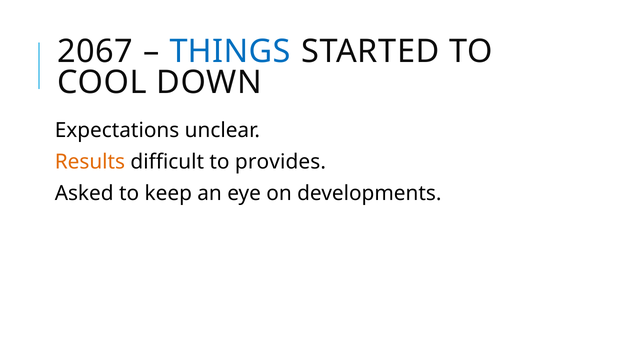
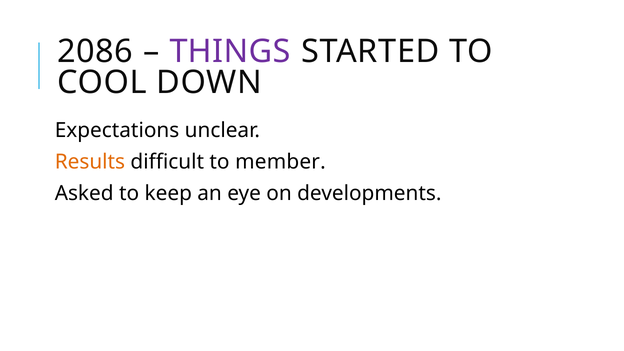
2067: 2067 -> 2086
THINGS colour: blue -> purple
provides: provides -> member
